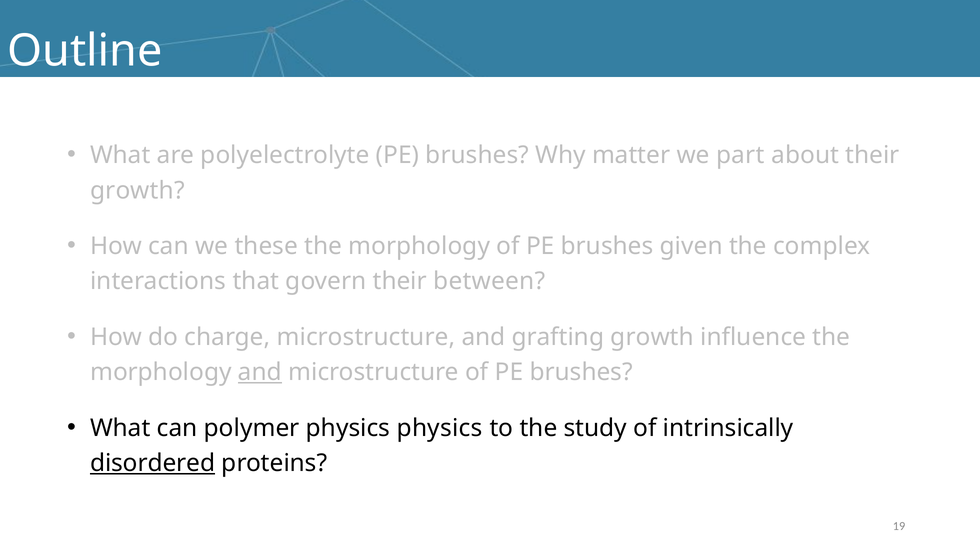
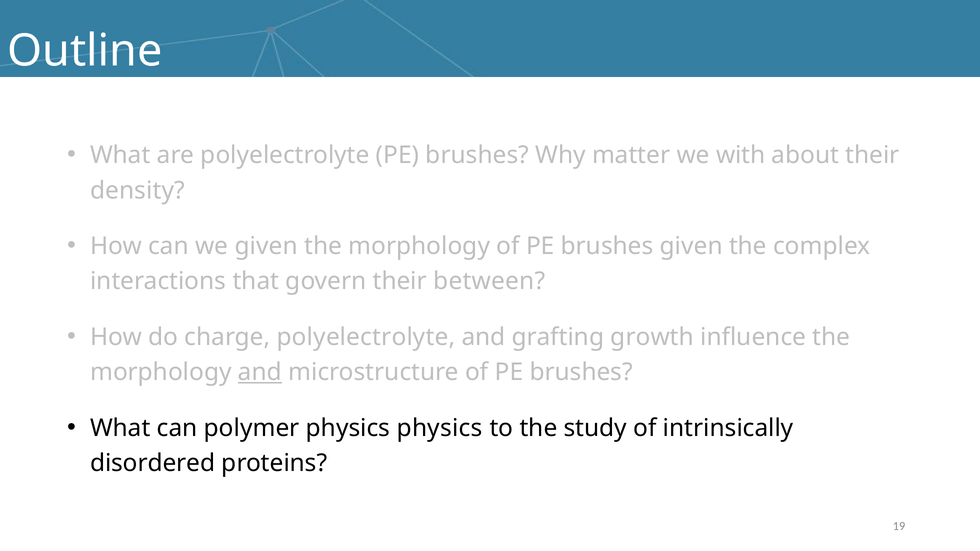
part: part -> with
growth at (137, 191): growth -> density
we these: these -> given
charge microstructure: microstructure -> polyelectrolyte
disordered underline: present -> none
